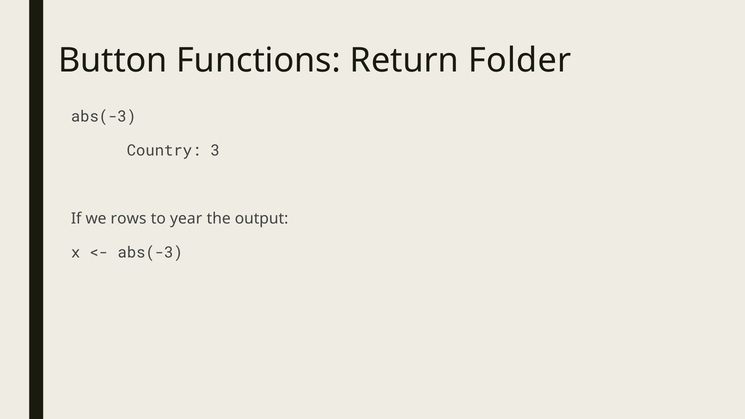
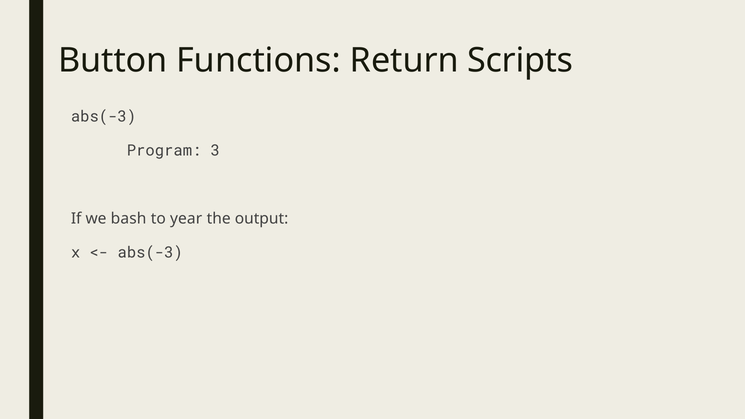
Folder: Folder -> Scripts
Country: Country -> Program
rows: rows -> bash
